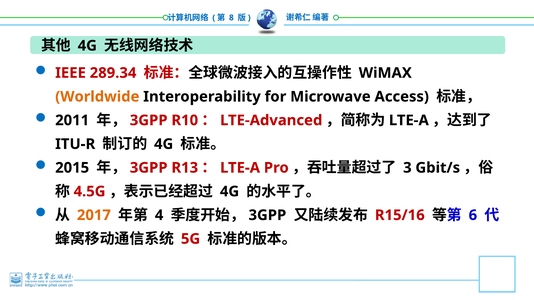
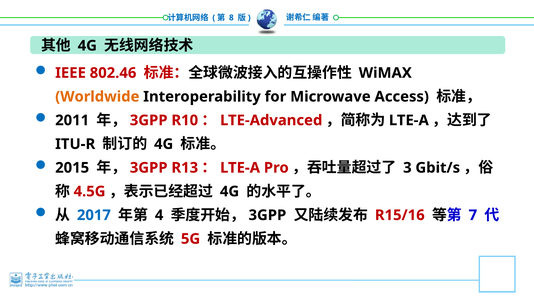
289.34: 289.34 -> 802.46
2017 colour: orange -> blue
6: 6 -> 7
